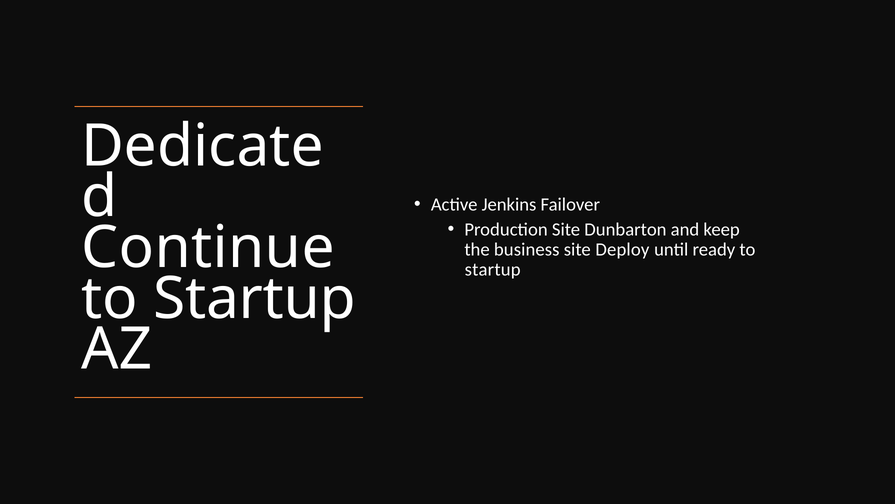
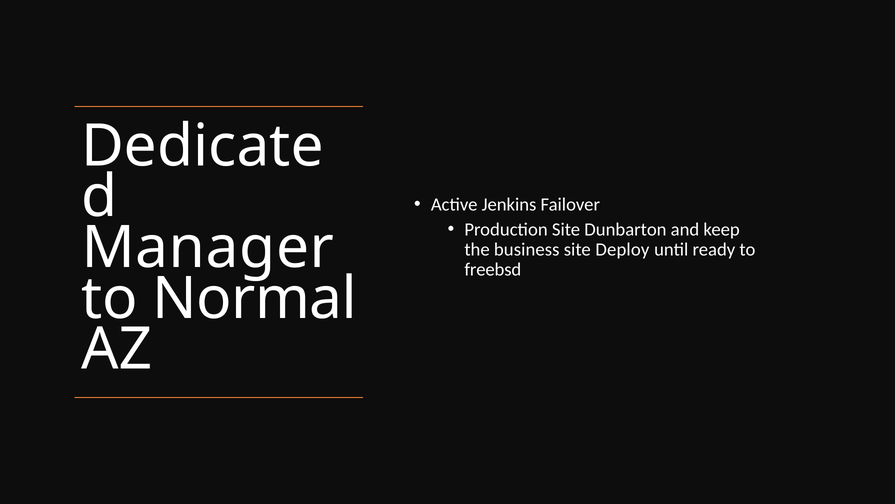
Continue: Continue -> Manager
startup at (493, 269): startup -> freebsd
Startup at (255, 298): Startup -> Normal
